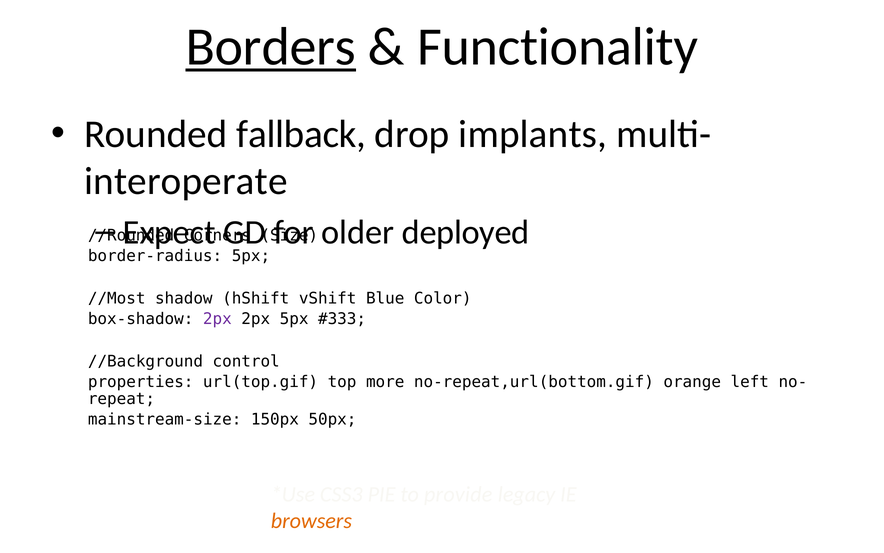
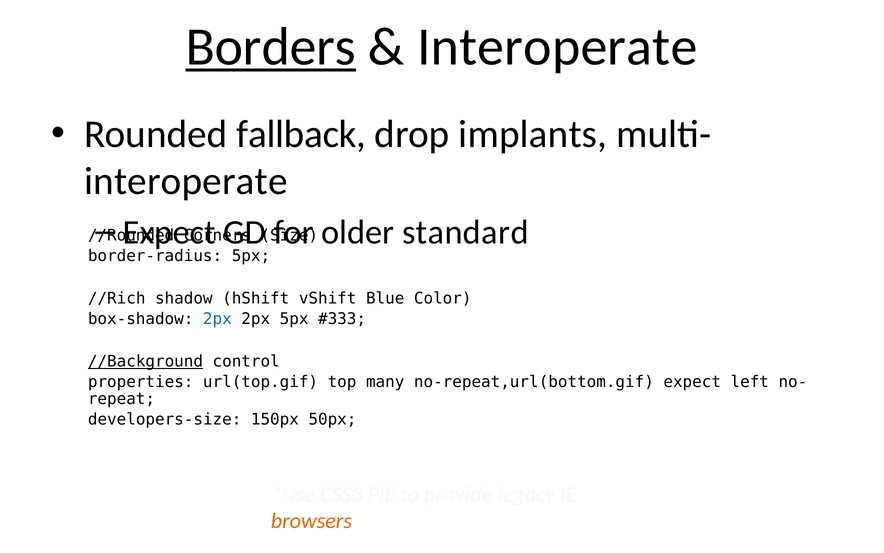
Functionality at (558, 47): Functionality -> Interoperate
deployed: deployed -> standard
//Most: //Most -> //Rich
2px at (217, 319) colour: purple -> blue
//Background underline: none -> present
more: more -> many
no-repeat,url(bottom.gif orange: orange -> expect
mainstream-size: mainstream-size -> developers-size
